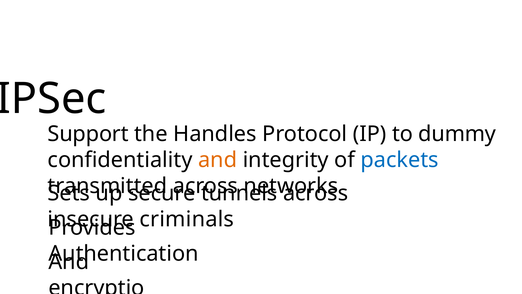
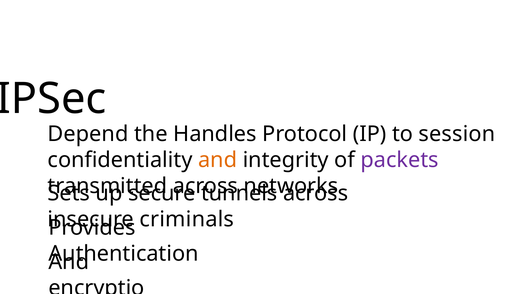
Support: Support -> Depend
dummy: dummy -> session
packets colour: blue -> purple
